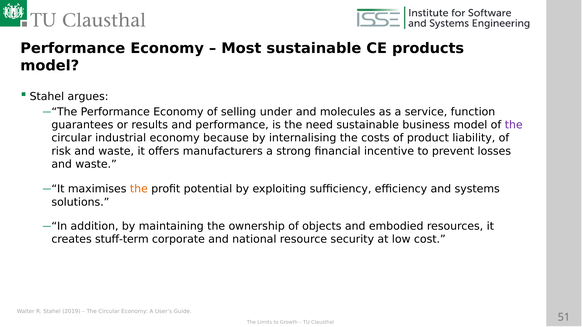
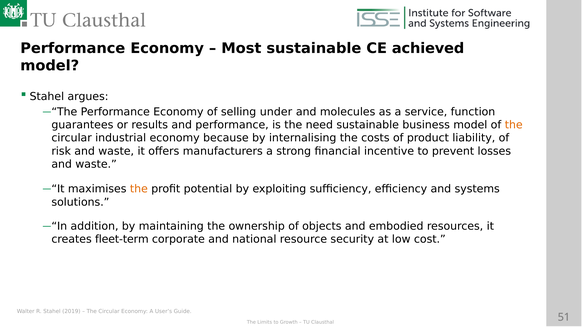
products: products -> achieved
the at (514, 125) colour: purple -> orange
stuff-term: stuff-term -> fleet-term
